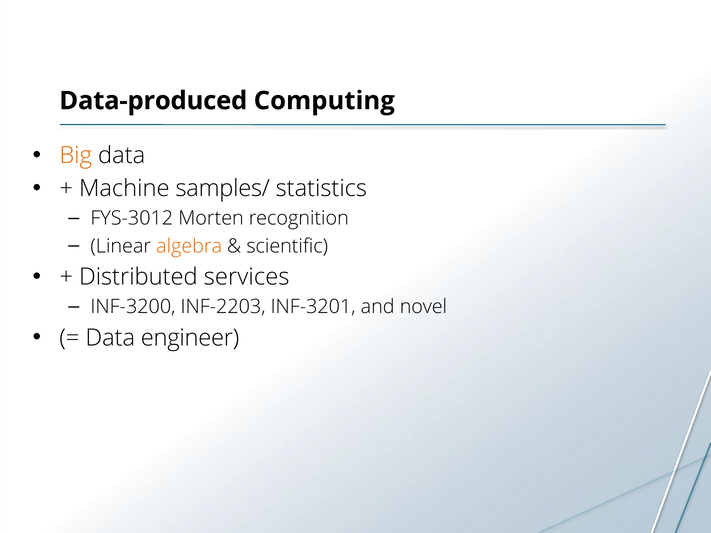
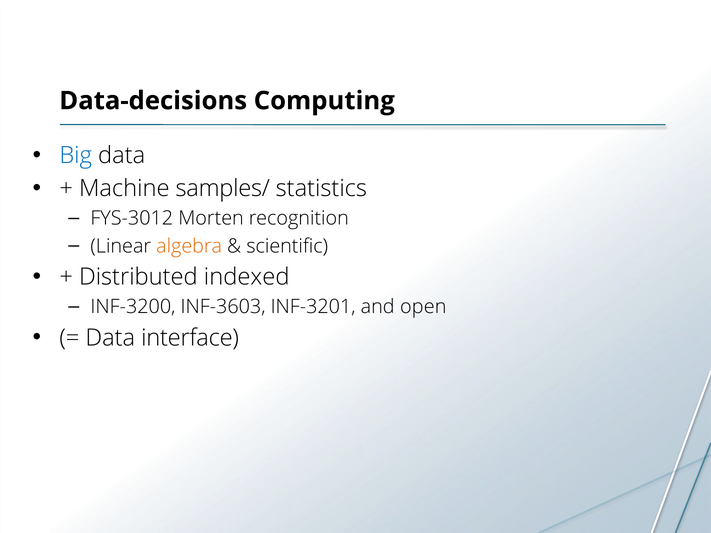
Data-produced: Data-produced -> Data-decisions
Big colour: orange -> blue
services: services -> indexed
INF-2203: INF-2203 -> INF-3603
novel: novel -> open
engineer: engineer -> interface
